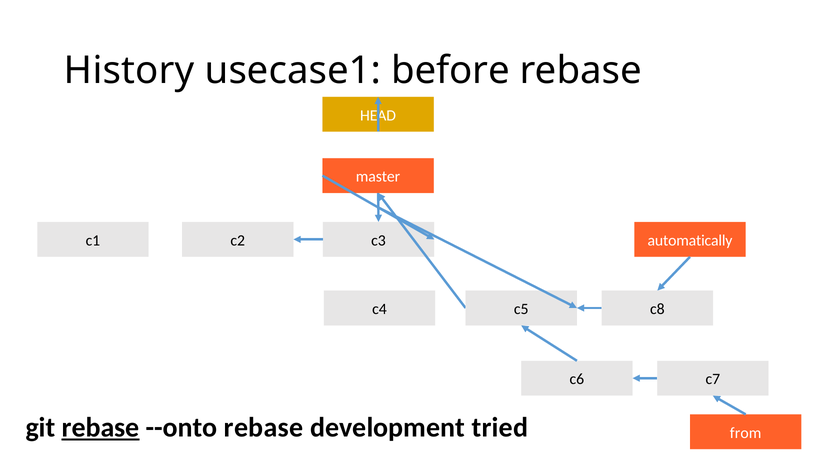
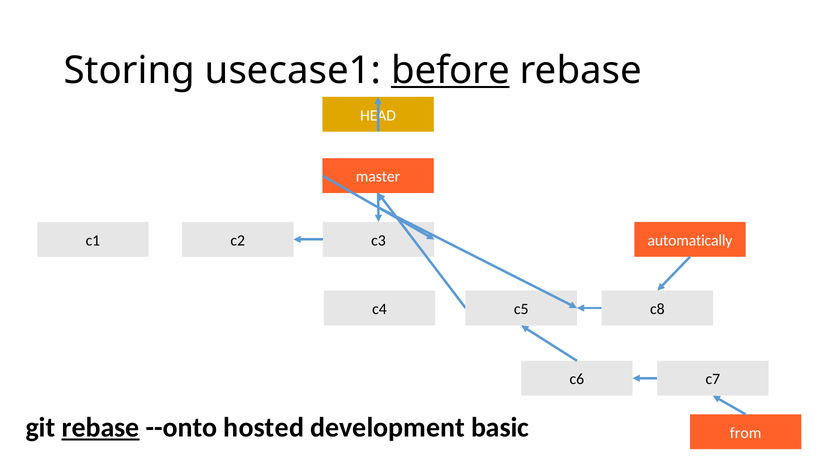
History: History -> Storing
before underline: none -> present
--onto rebase: rebase -> hosted
tried: tried -> basic
